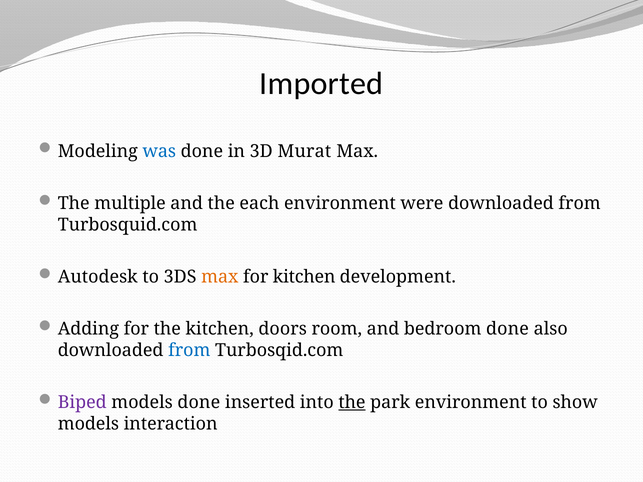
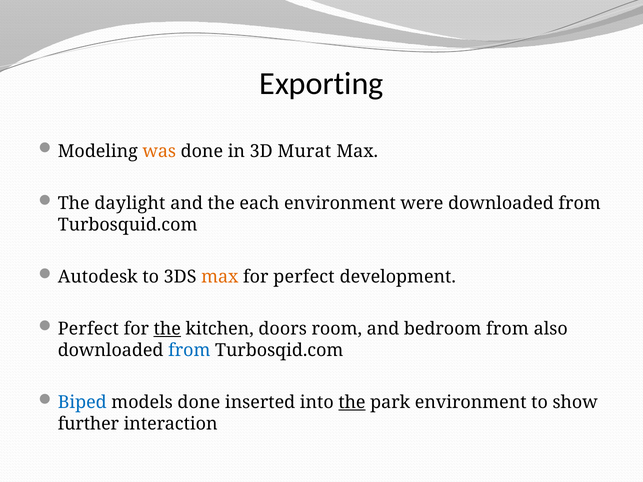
Imported: Imported -> Exporting
was colour: blue -> orange
multiple: multiple -> daylight
for kitchen: kitchen -> perfect
Adding at (88, 329): Adding -> Perfect
the at (167, 329) underline: none -> present
bedroom done: done -> from
Biped colour: purple -> blue
models at (88, 424): models -> further
